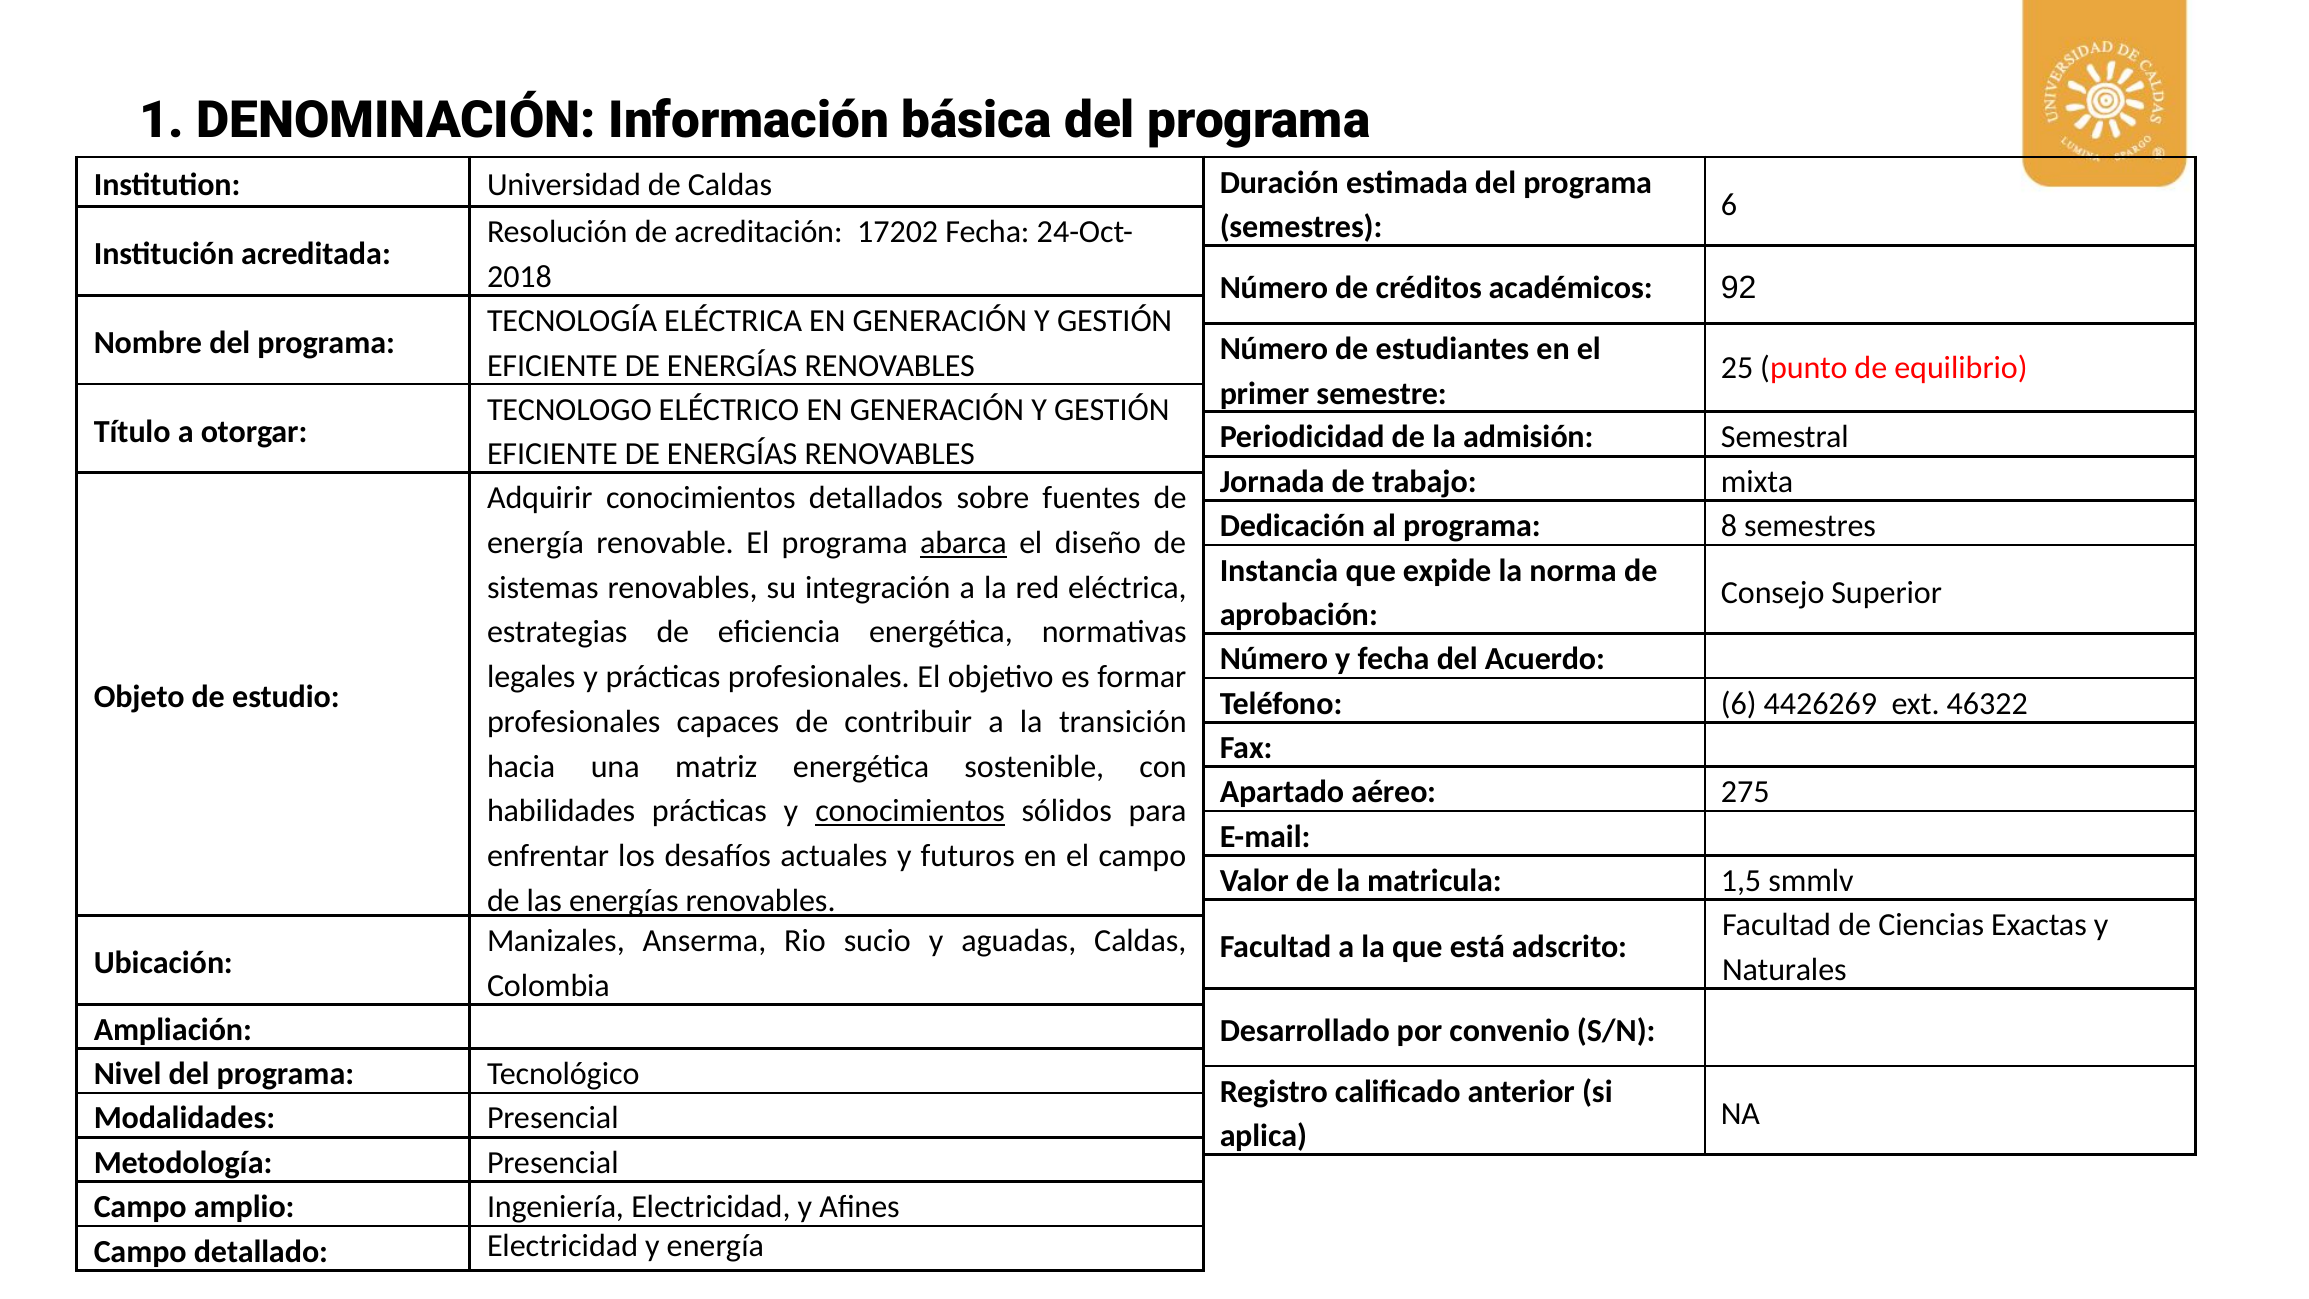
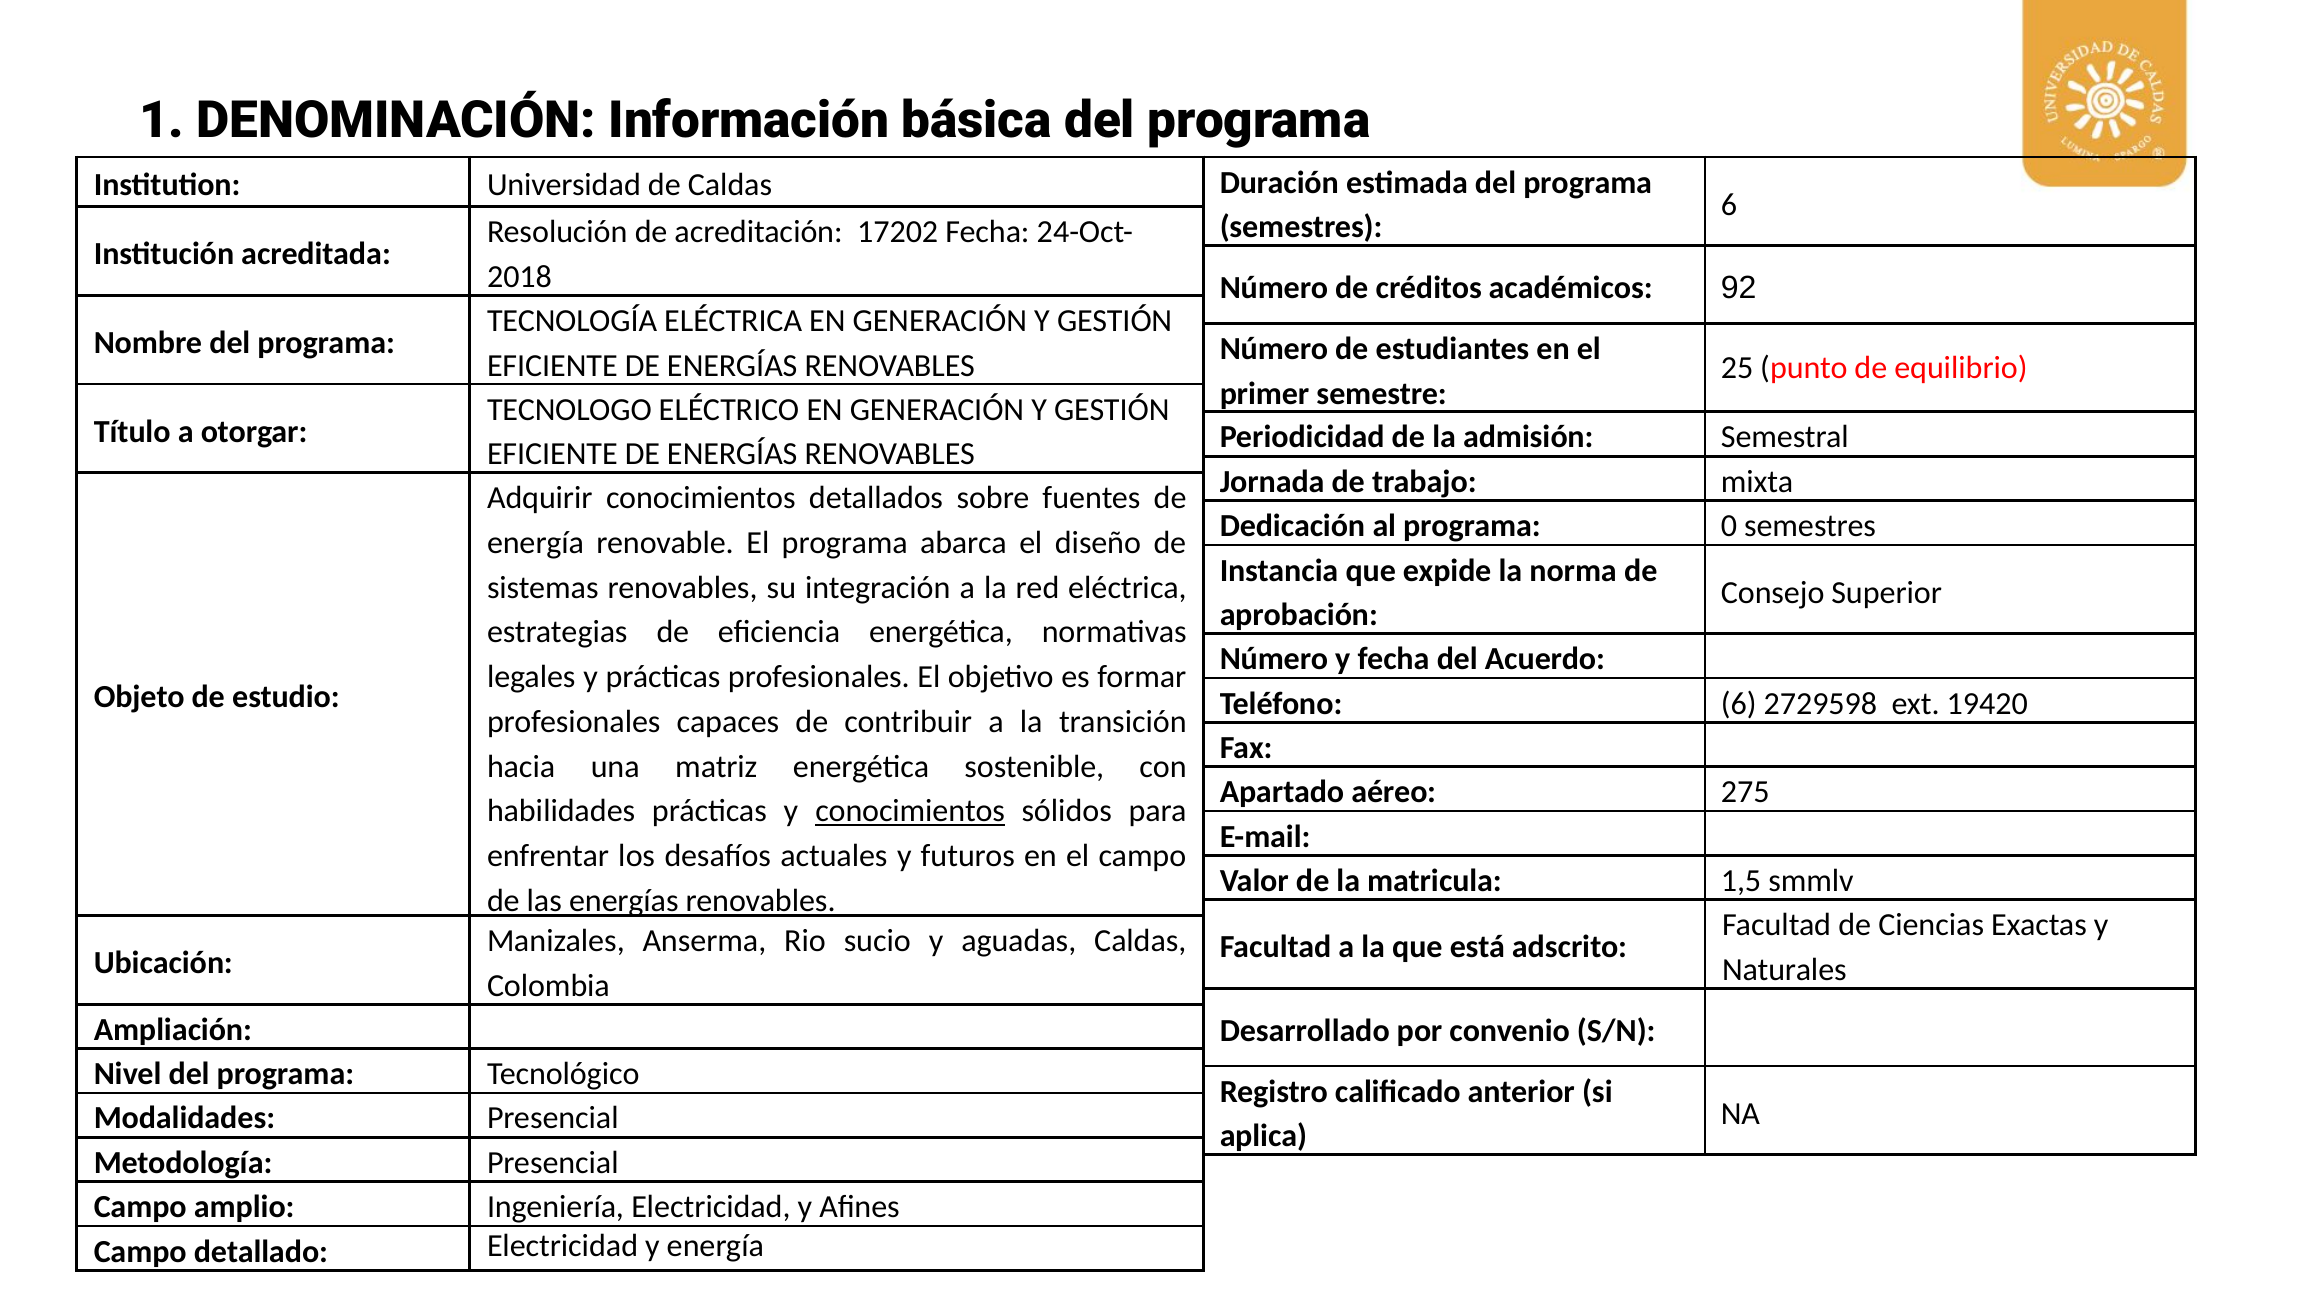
8: 8 -> 0
abarca underline: present -> none
4426269: 4426269 -> 2729598
46322: 46322 -> 19420
